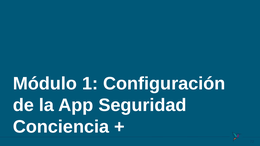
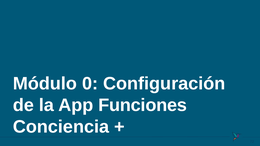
1: 1 -> 0
Seguridad: Seguridad -> Funciones
